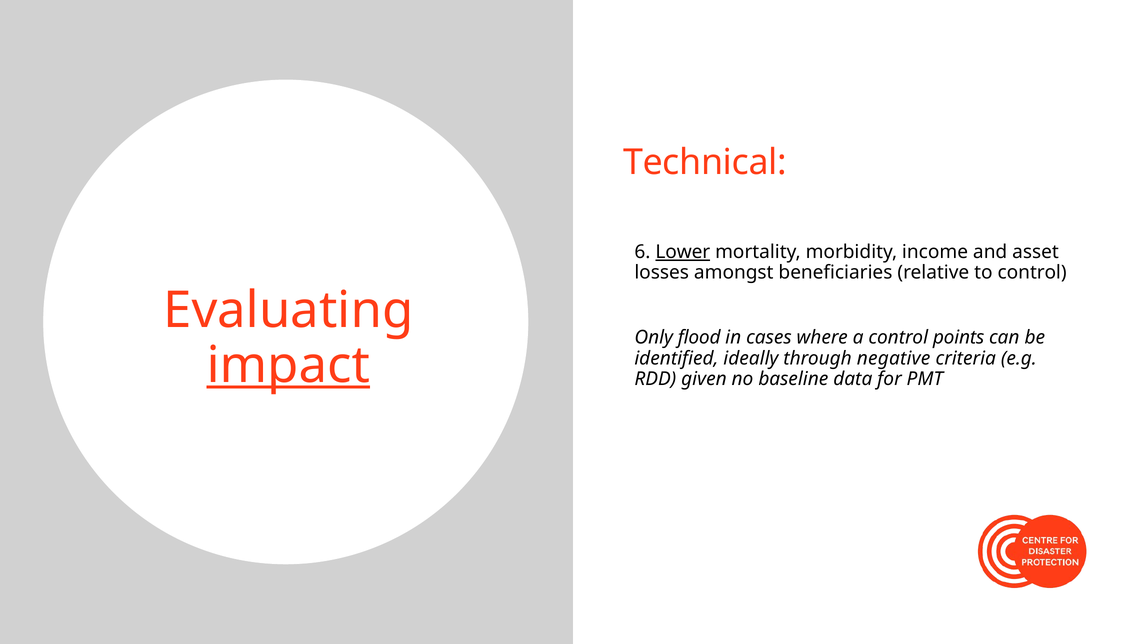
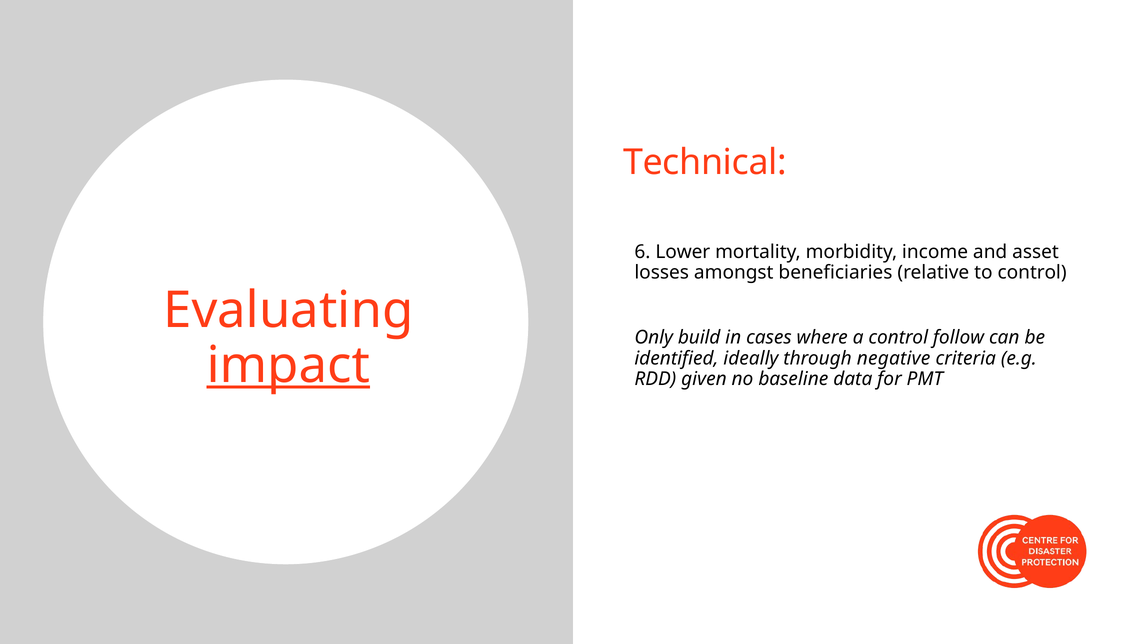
Lower underline: present -> none
flood: flood -> build
points: points -> follow
